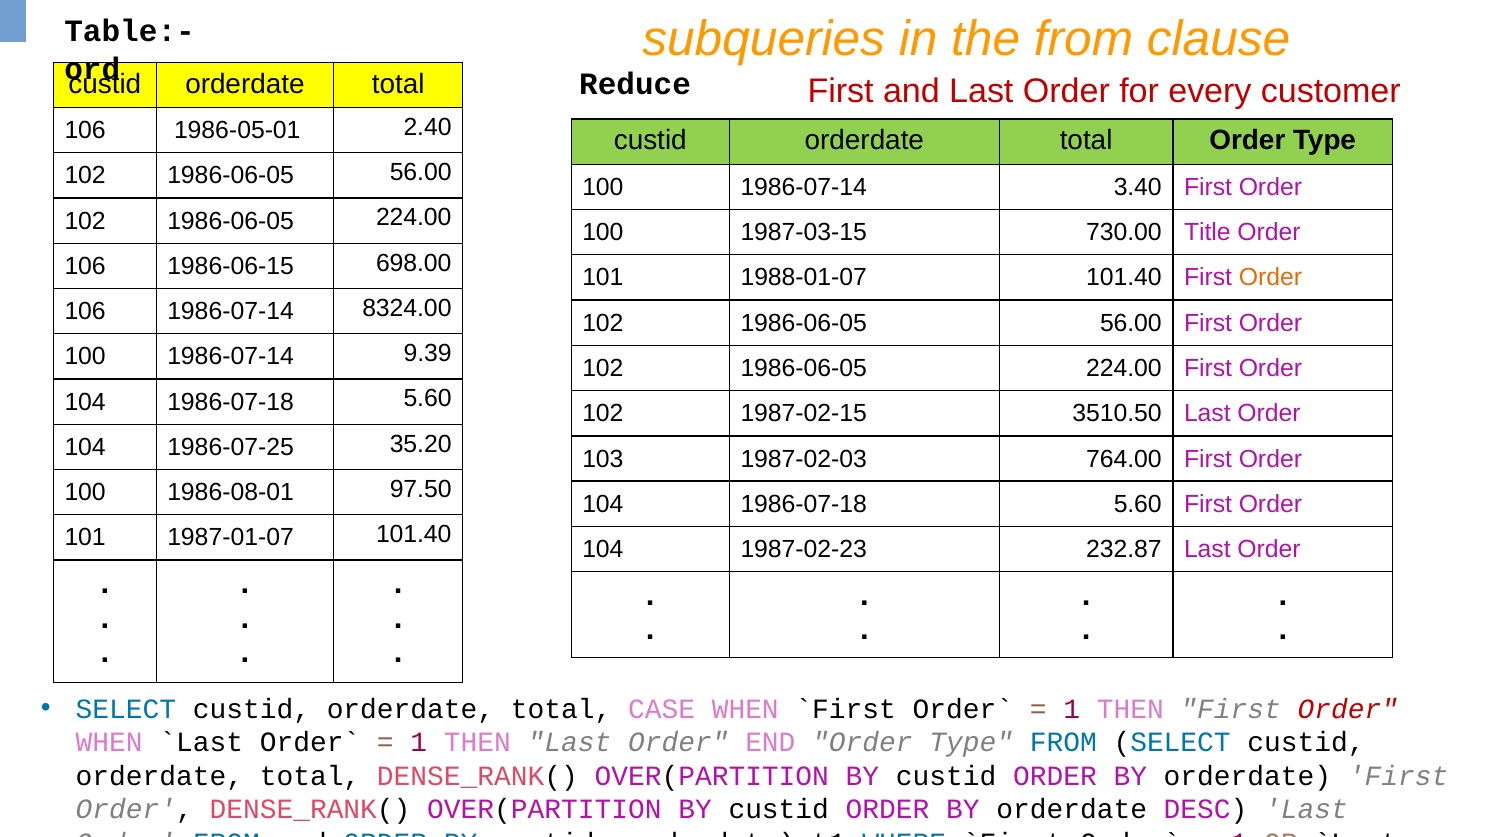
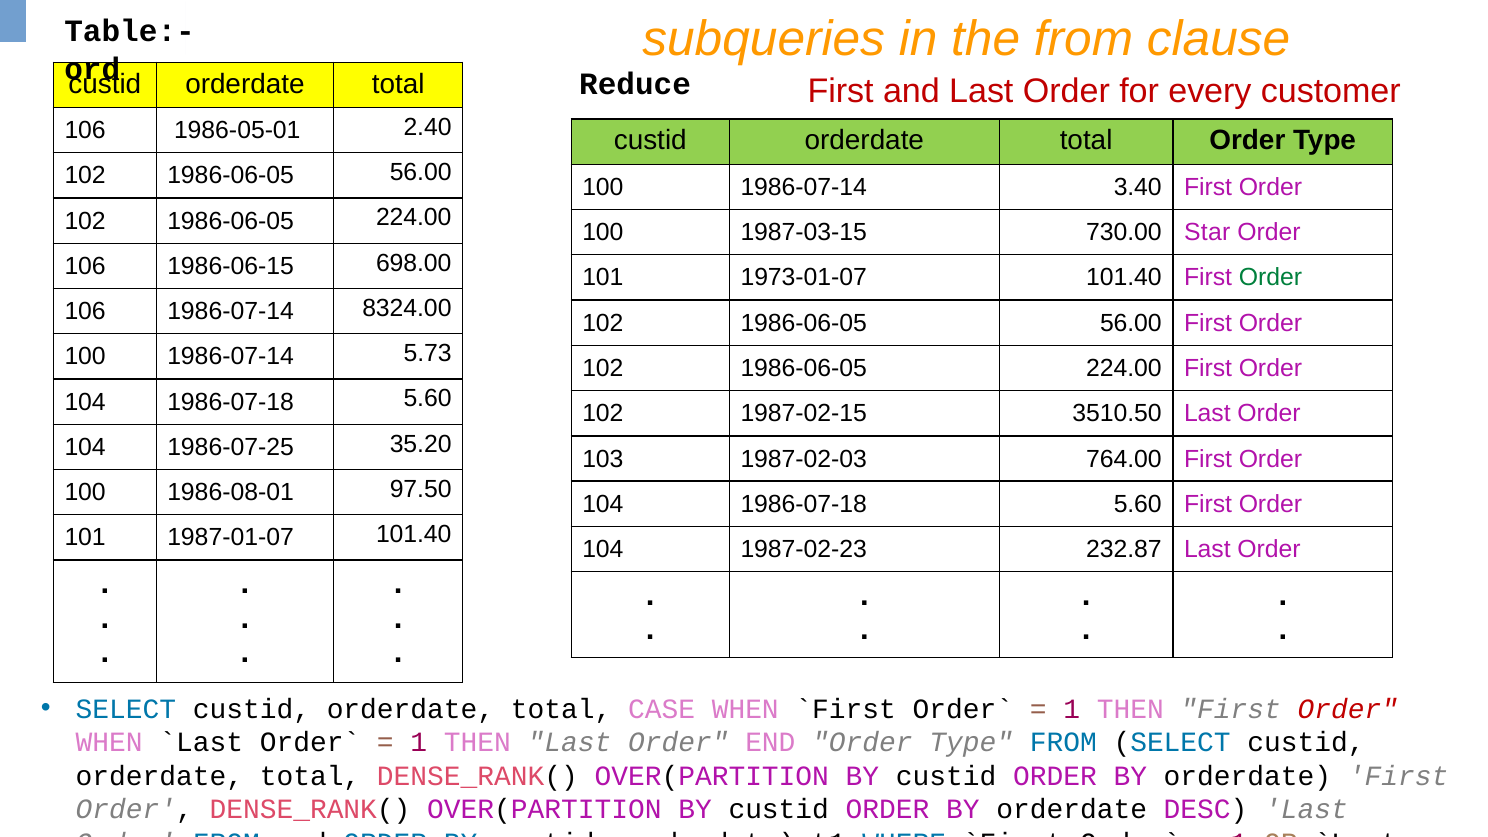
Title: Title -> Star
1988-01-07: 1988-01-07 -> 1973-01-07
Order at (1270, 278) colour: orange -> green
9.39: 9.39 -> 5.73
